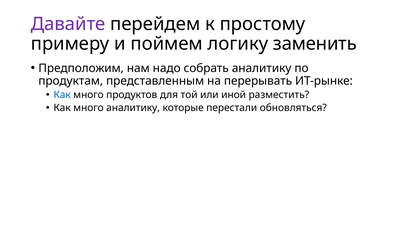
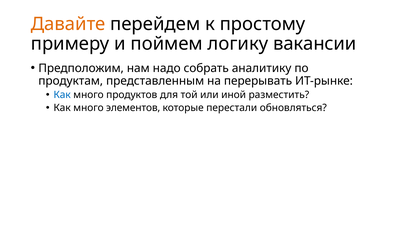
Давайте colour: purple -> orange
заменить: заменить -> вакансии
много аналитику: аналитику -> элементов
